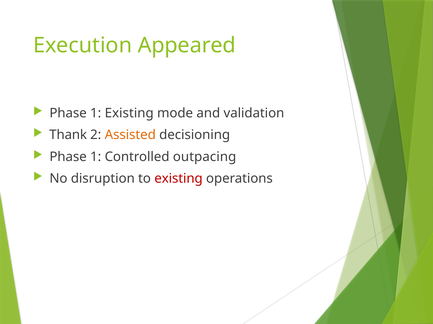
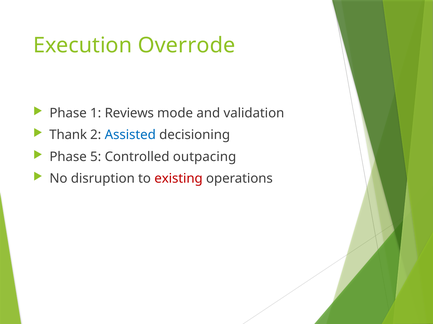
Appeared: Appeared -> Overrode
1 Existing: Existing -> Reviews
Assisted colour: orange -> blue
1 at (96, 157): 1 -> 5
